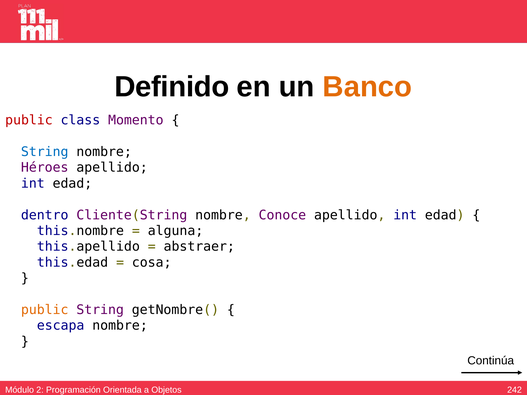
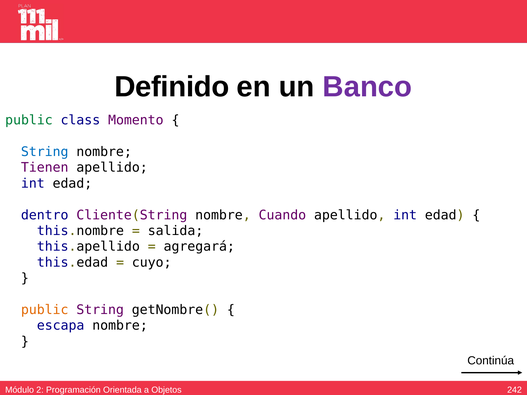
Banco colour: orange -> purple
public at (29, 120) colour: red -> green
Héroes: Héroes -> Tienen
Conoce: Conoce -> Cuando
alguna: alguna -> salida
abstraer: abstraer -> agregará
cosa: cosa -> cuyo
